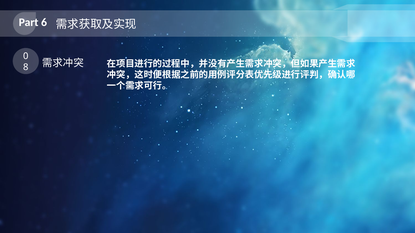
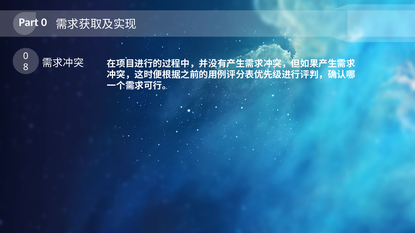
Part 6: 6 -> 0
